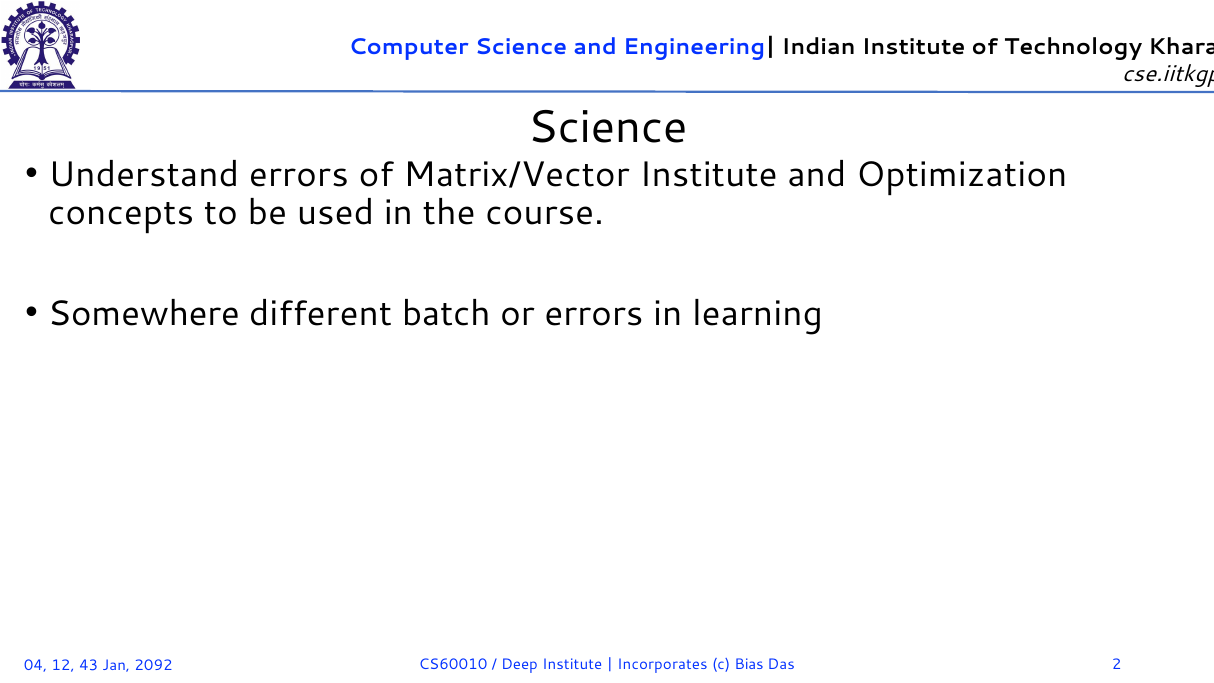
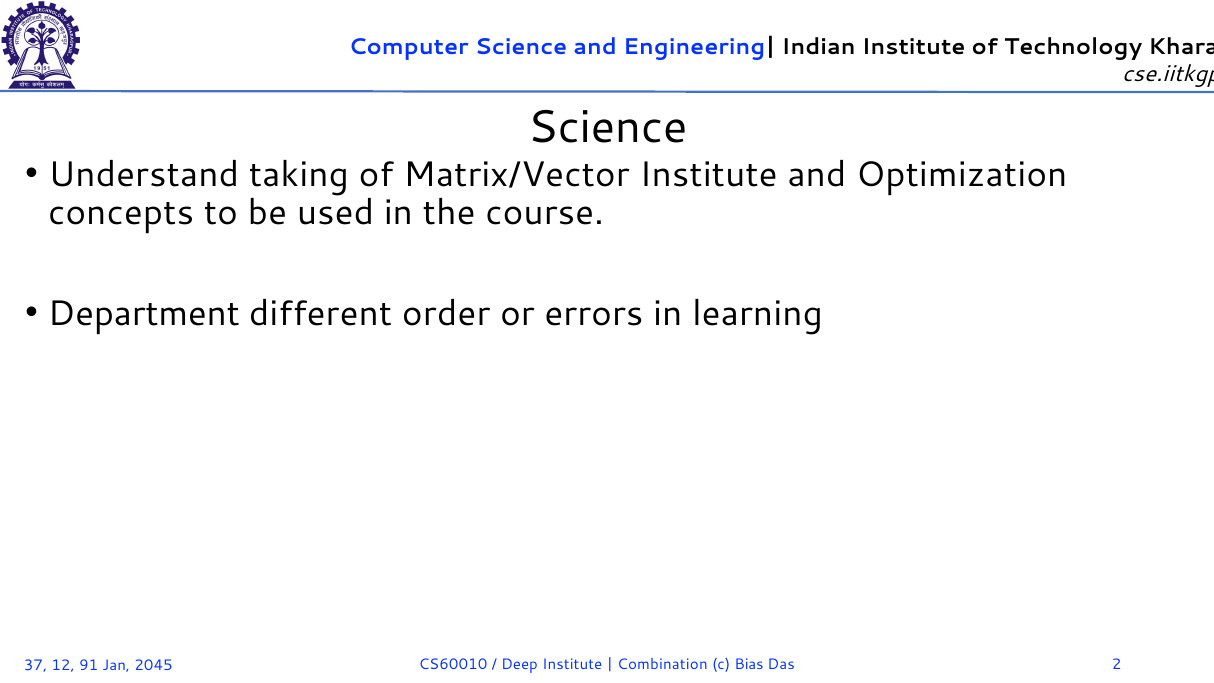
Understand errors: errors -> taking
Somewhere: Somewhere -> Department
batch: batch -> order
Incorporates: Incorporates -> Combination
04: 04 -> 37
43: 43 -> 91
2092: 2092 -> 2045
